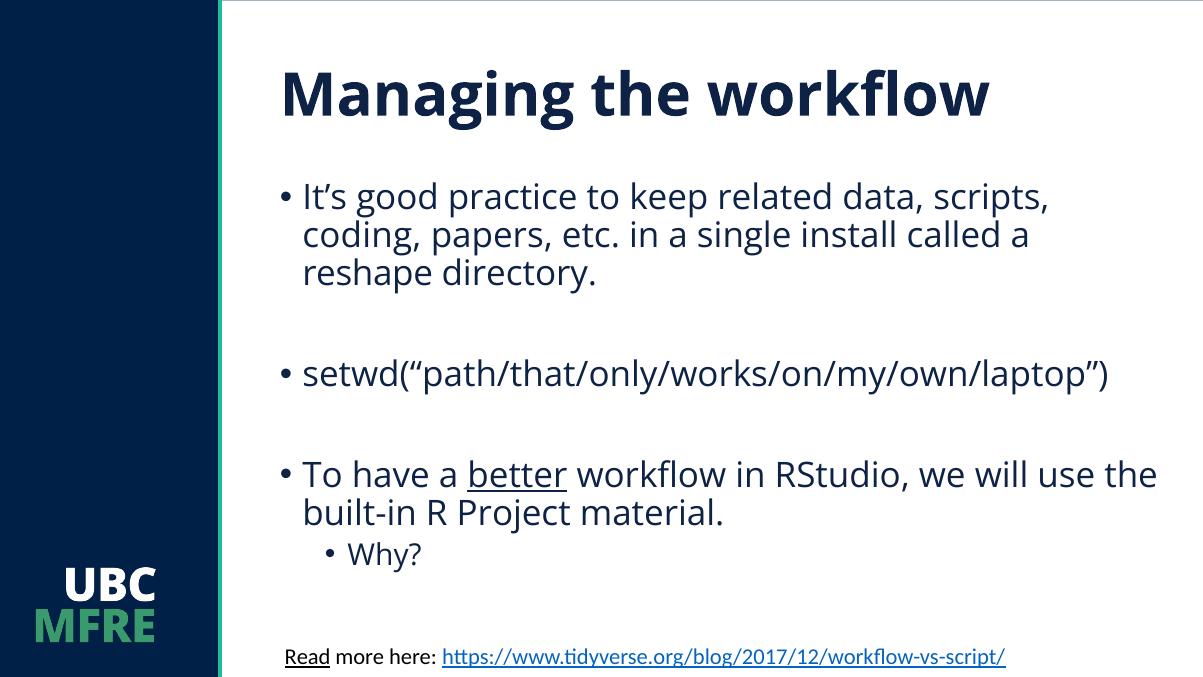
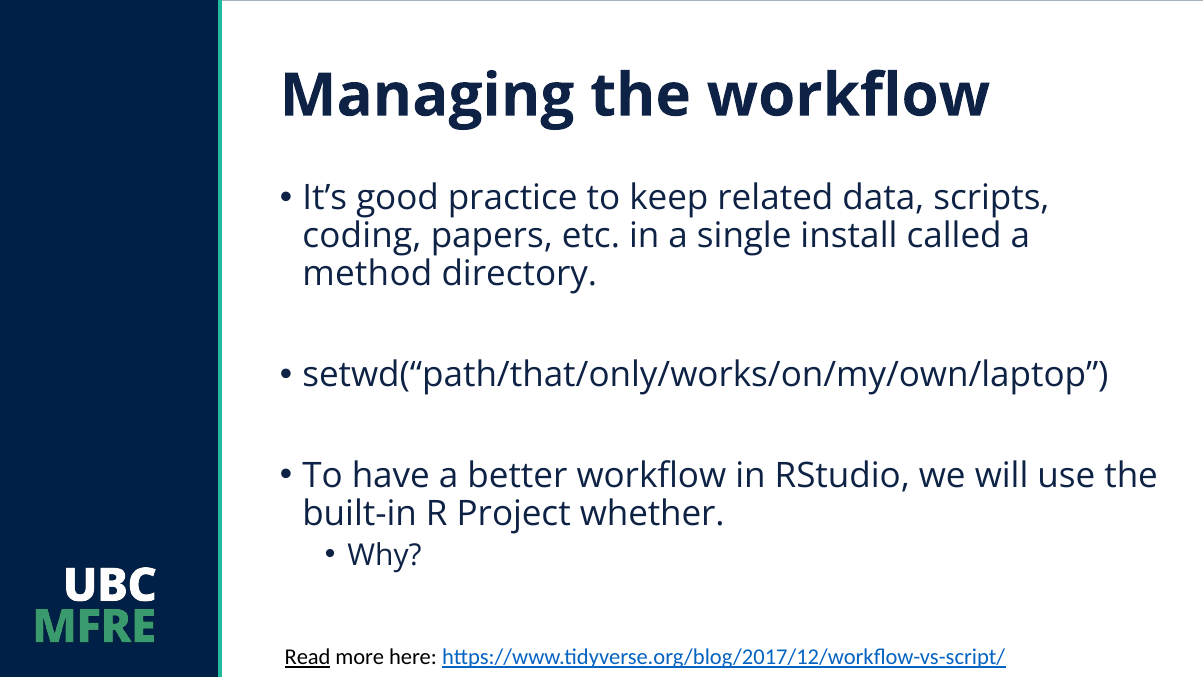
reshape: reshape -> method
better underline: present -> none
material: material -> whether
